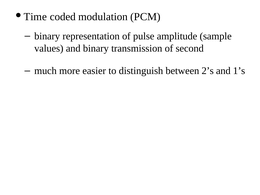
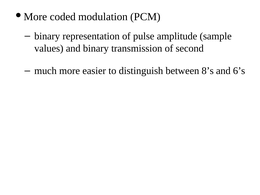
Time at (35, 17): Time -> More
2’s: 2’s -> 8’s
1’s: 1’s -> 6’s
